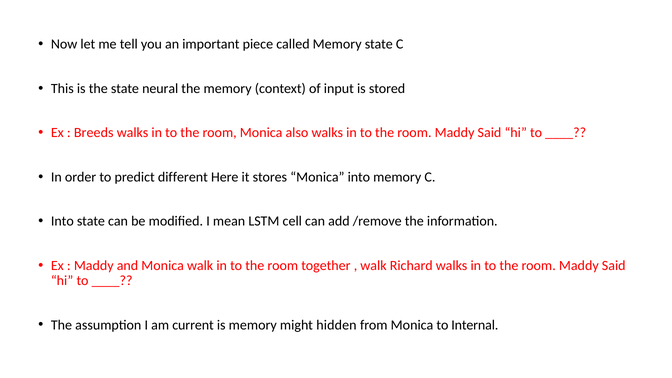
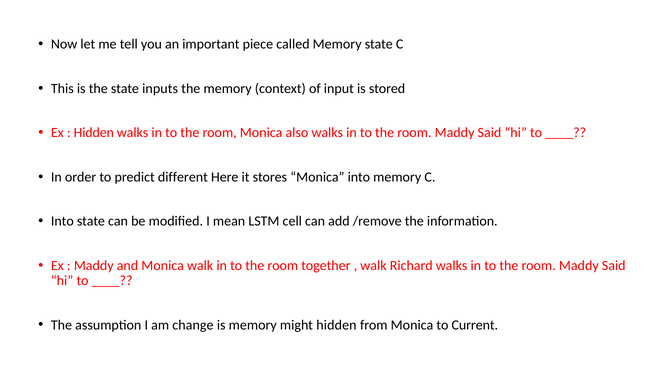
neural: neural -> inputs
Breeds at (94, 133): Breeds -> Hidden
current: current -> change
Internal: Internal -> Current
